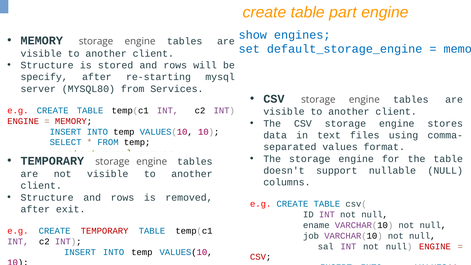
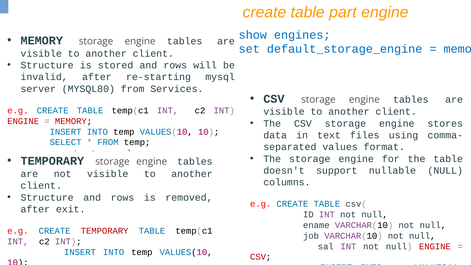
specify: specify -> invalid
